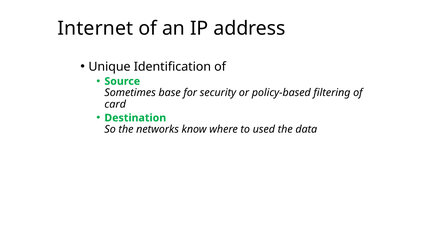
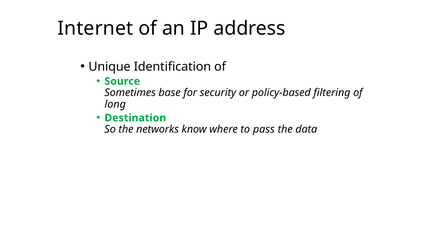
card: card -> long
used: used -> pass
